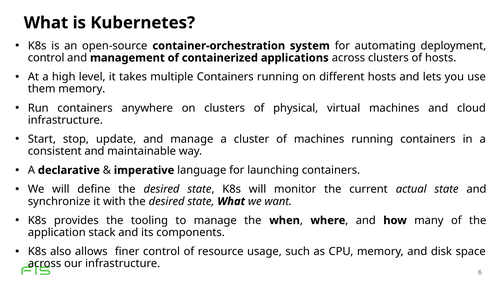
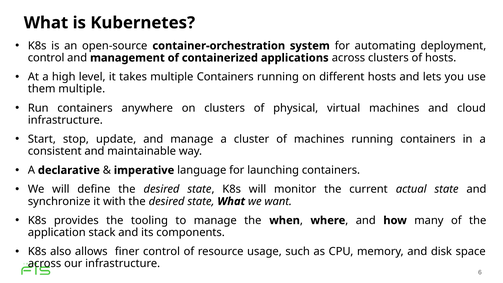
them memory: memory -> multiple
